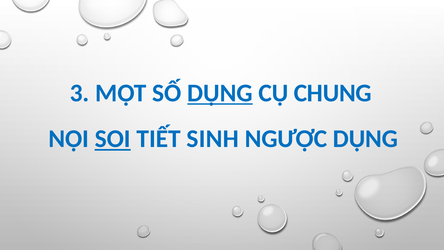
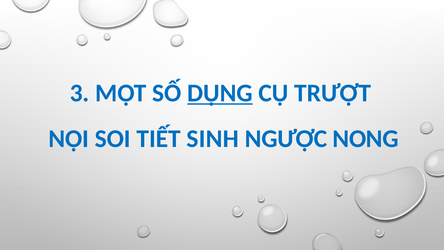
CHUNG: CHUNG -> TRƯỢT
SOI underline: present -> none
NGƯỢC DỤNG: DỤNG -> NONG
